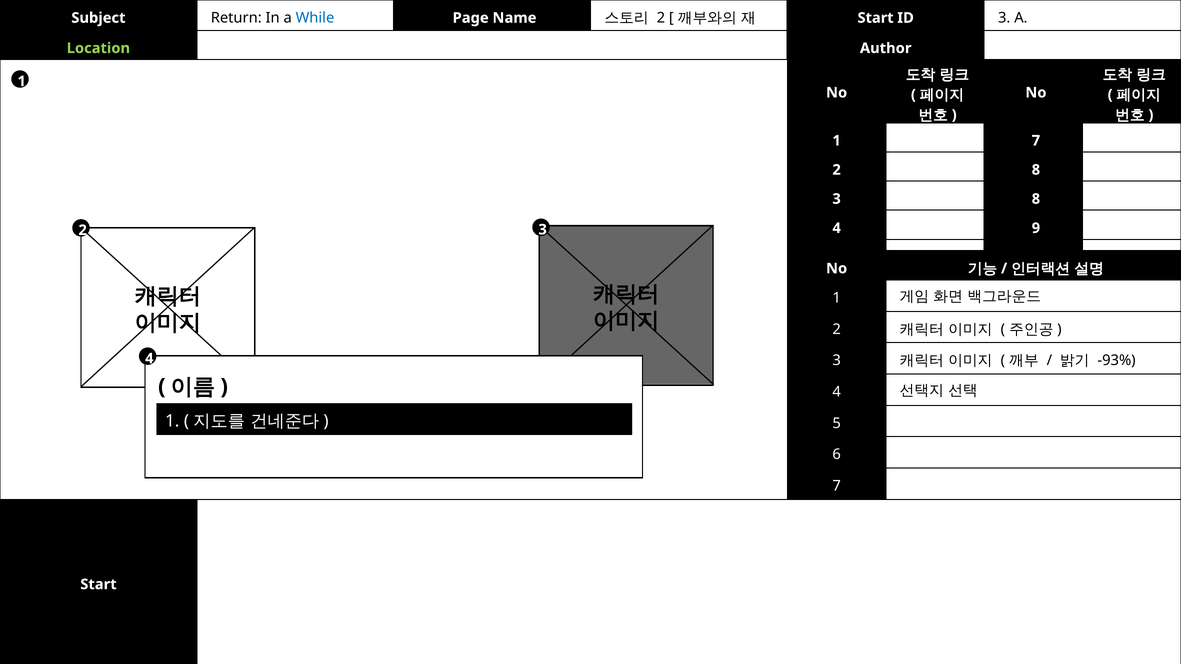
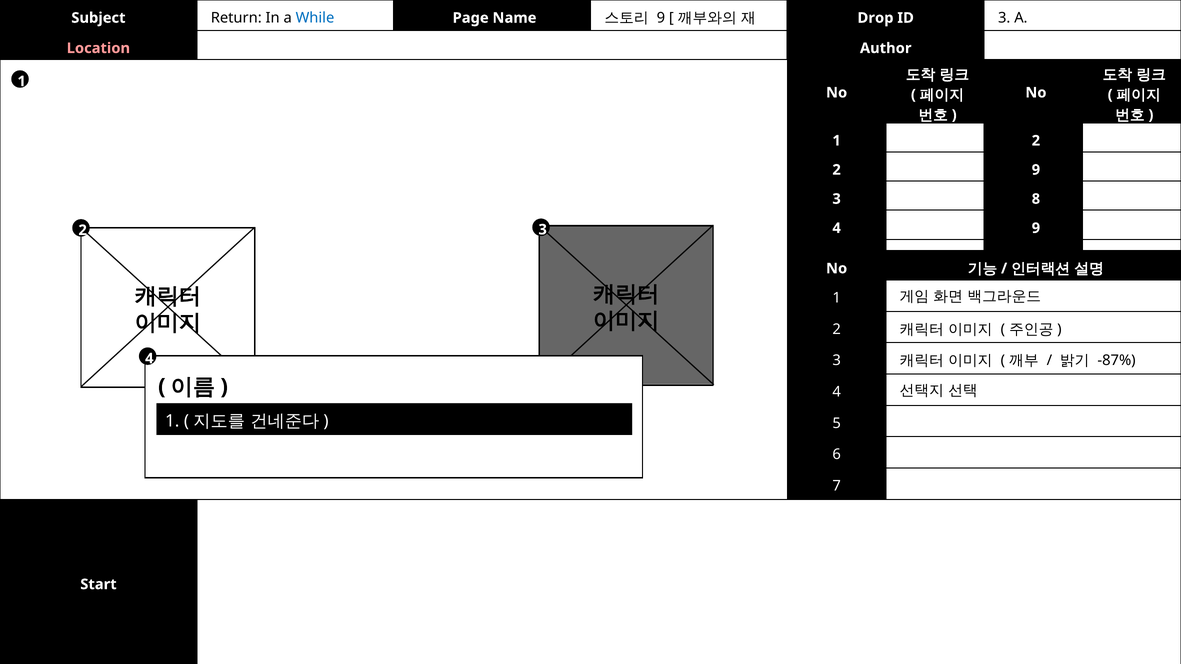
2 at (661, 18): 2 -> 9
Start at (876, 18): Start -> Drop
Location colour: light green -> pink
1 7: 7 -> 2
2 8: 8 -> 9
-93%: -93% -> -87%
